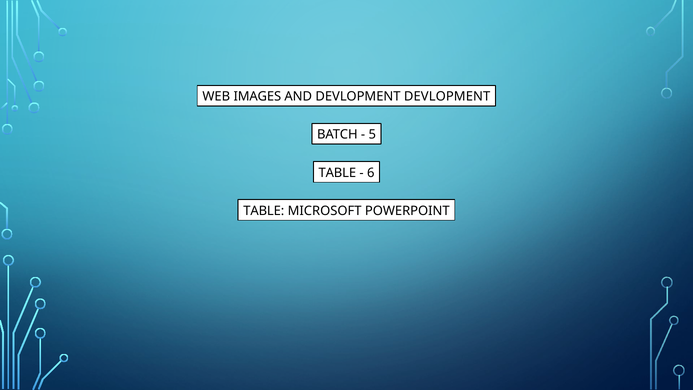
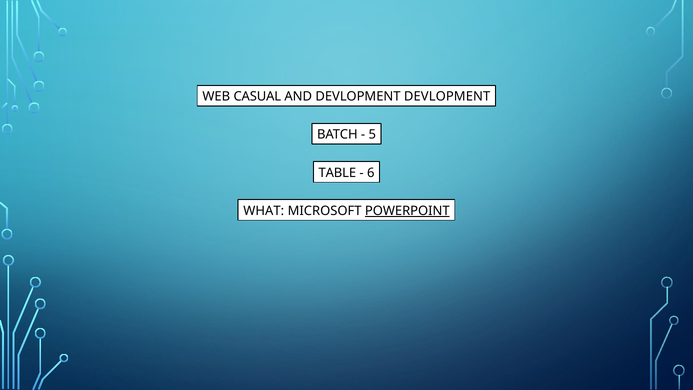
IMAGES: IMAGES -> CASUAL
TABLE at (264, 211): TABLE -> WHAT
POWERPOINT underline: none -> present
